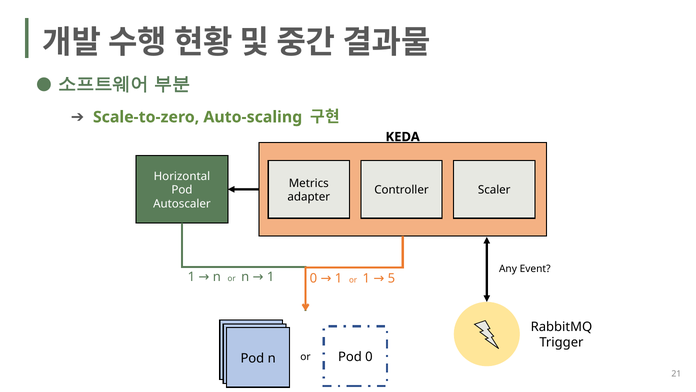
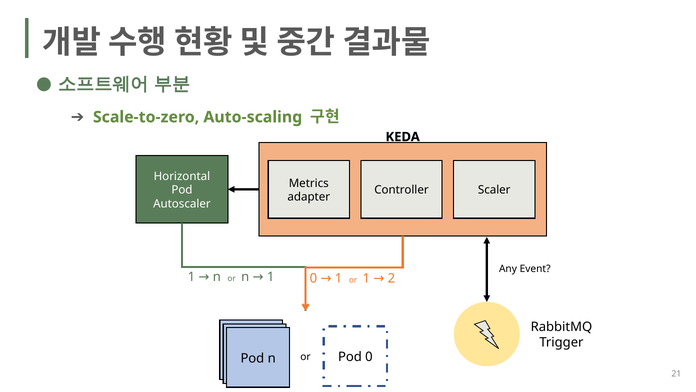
5: 5 -> 2
